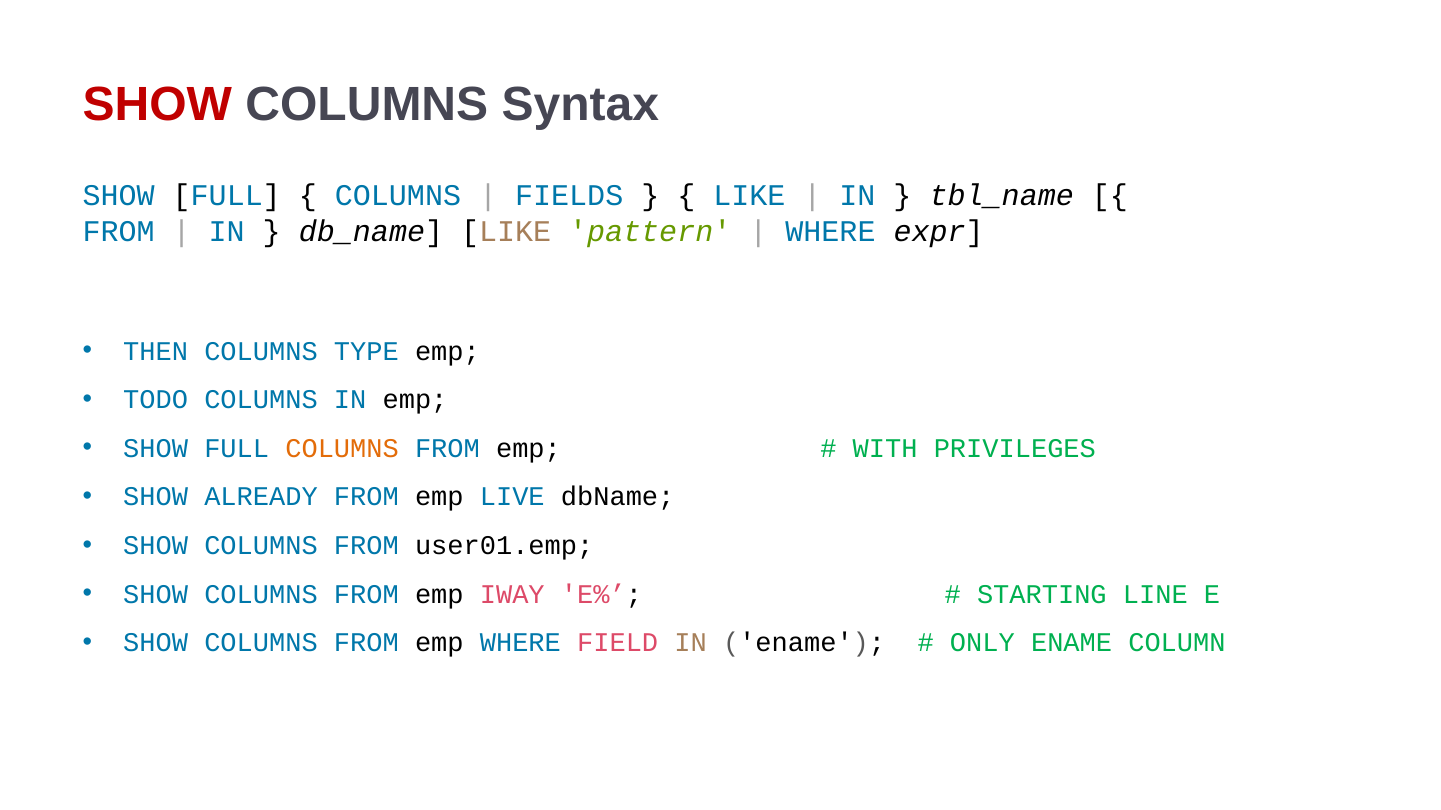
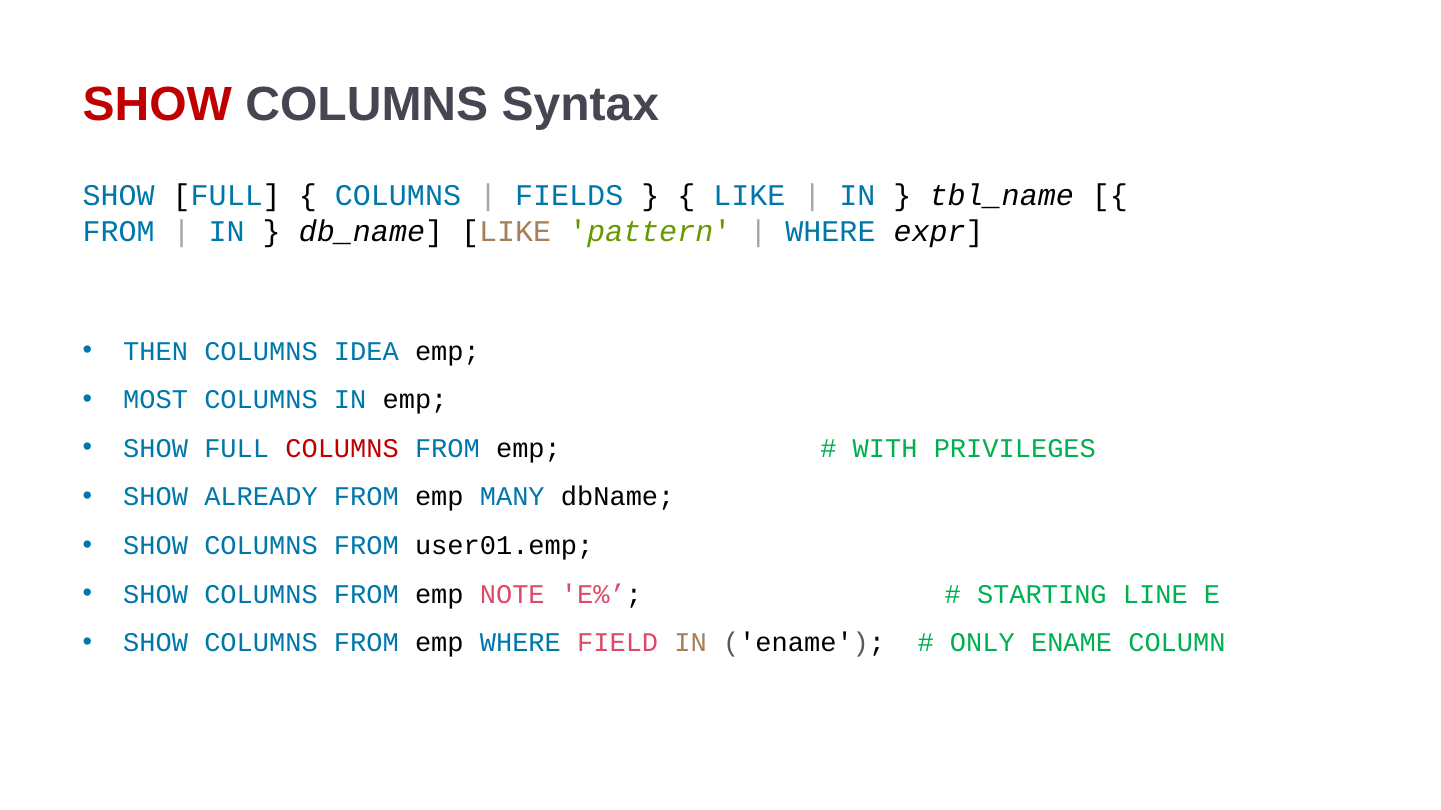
TYPE: TYPE -> IDEA
TODO: TODO -> MOST
COLUMNS at (342, 449) colour: orange -> red
LIVE: LIVE -> MANY
IWAY: IWAY -> NOTE
